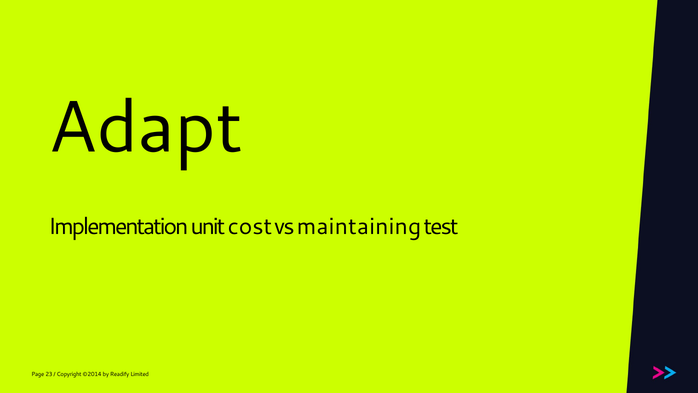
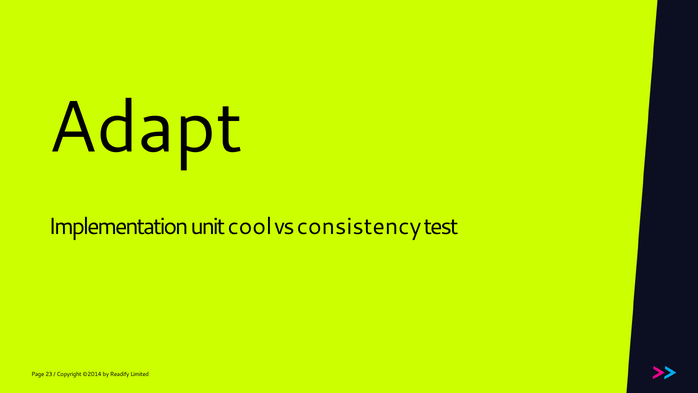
cost: cost -> cool
maintaining: maintaining -> consistency
